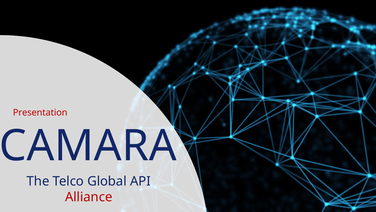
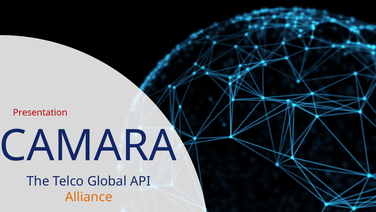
Alliance colour: red -> orange
